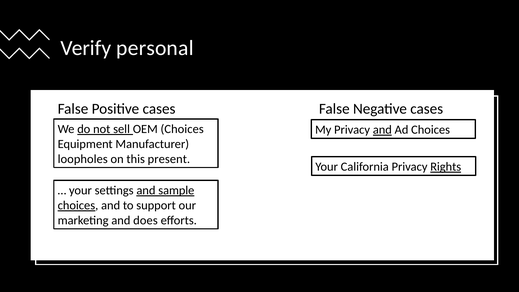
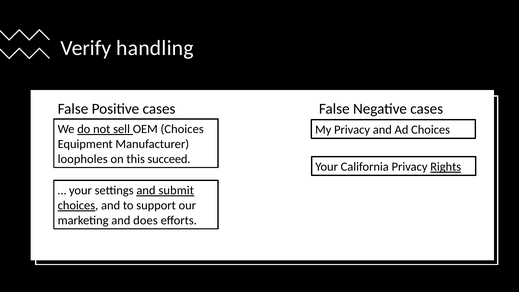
personal: personal -> handling
and at (382, 130) underline: present -> none
present: present -> succeed
sample: sample -> submit
